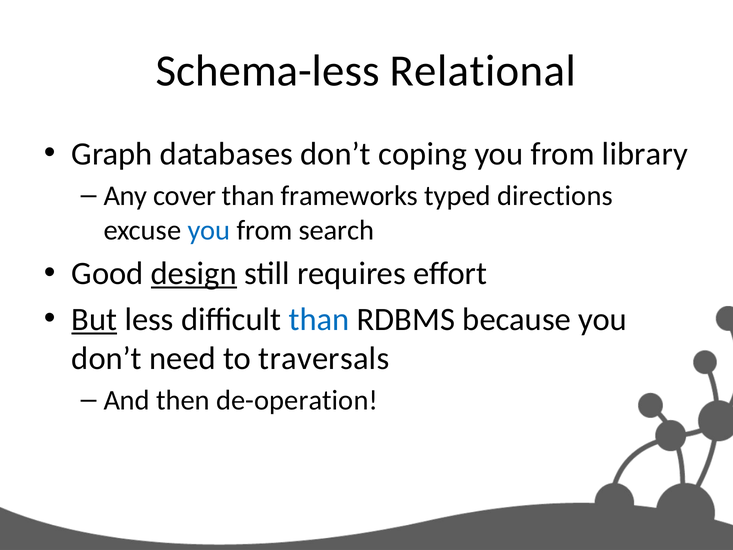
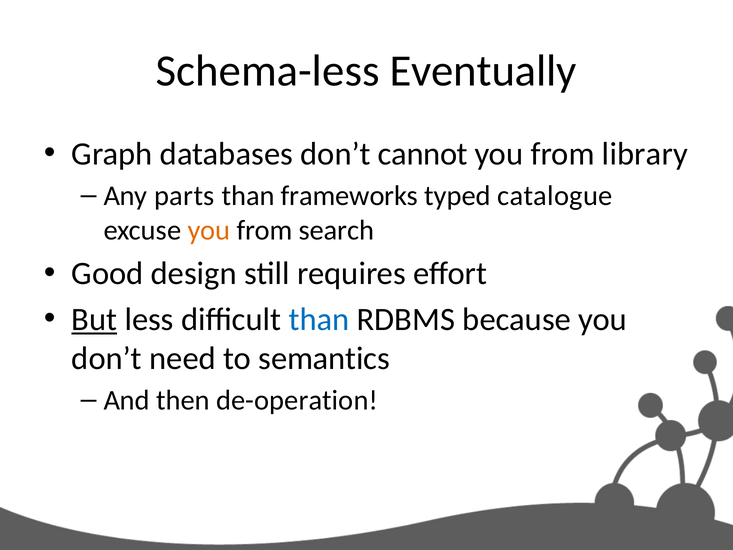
Relational: Relational -> Eventually
coping: coping -> cannot
cover: cover -> parts
directions: directions -> catalogue
you at (209, 230) colour: blue -> orange
design underline: present -> none
traversals: traversals -> semantics
